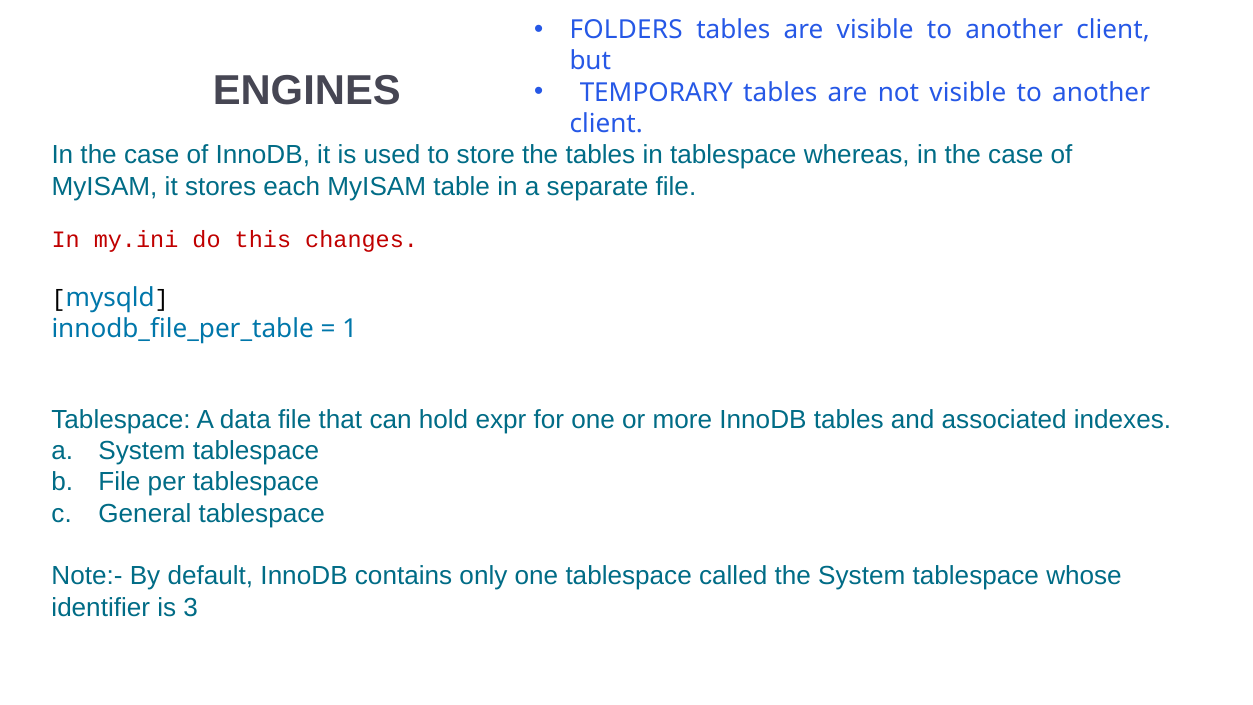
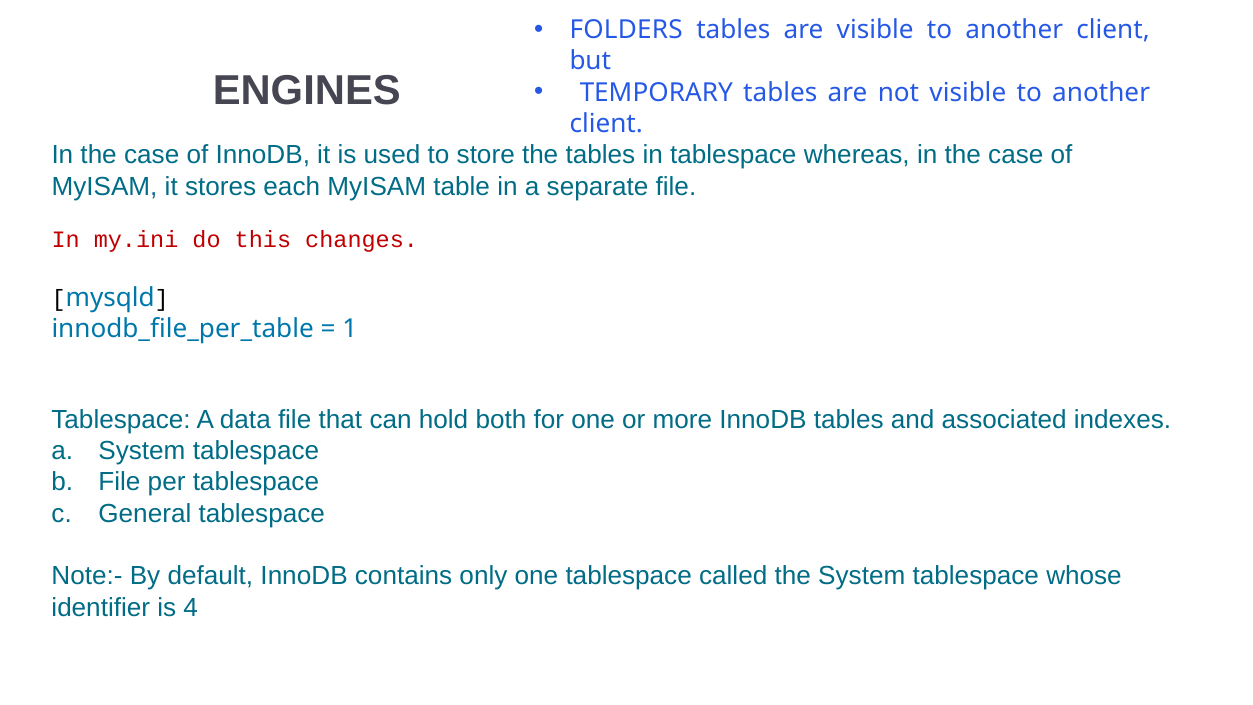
expr: expr -> both
3: 3 -> 4
